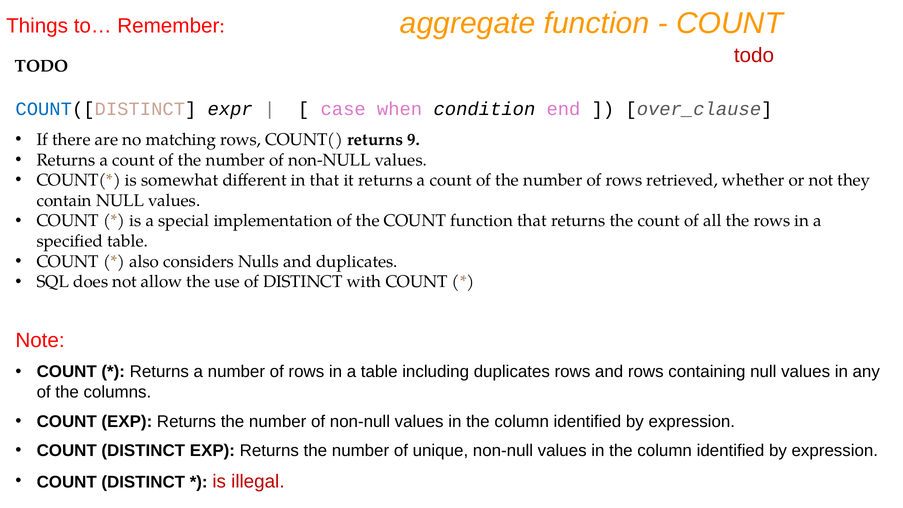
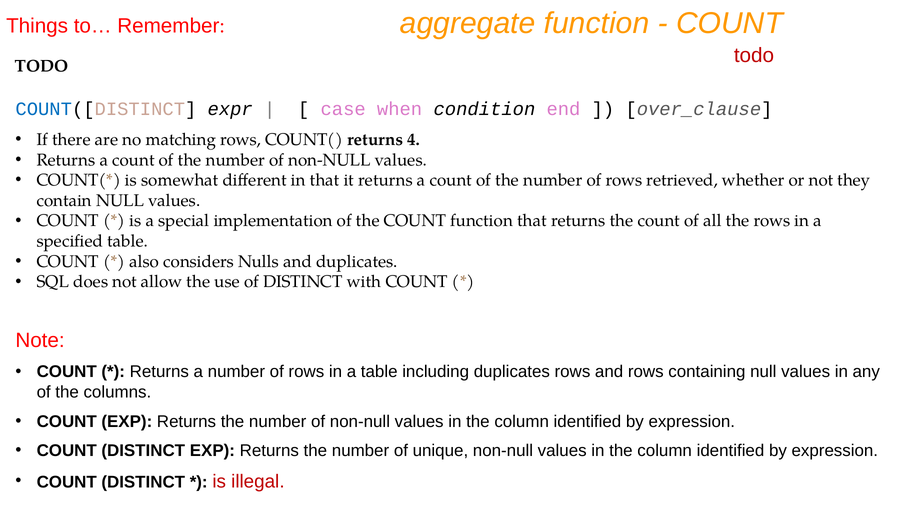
9: 9 -> 4
